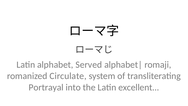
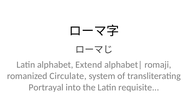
Served: Served -> Extend
excellent: excellent -> requisite
